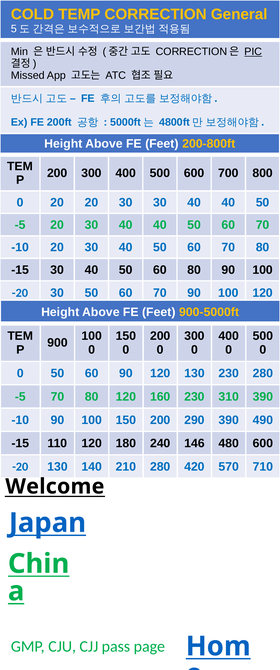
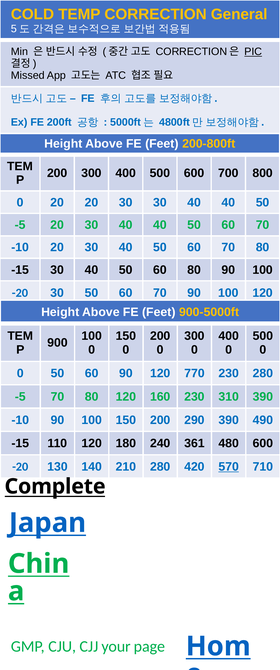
120 130: 130 -> 770
146: 146 -> 361
570 underline: none -> present
Welcome: Welcome -> Complete
pass: pass -> your
